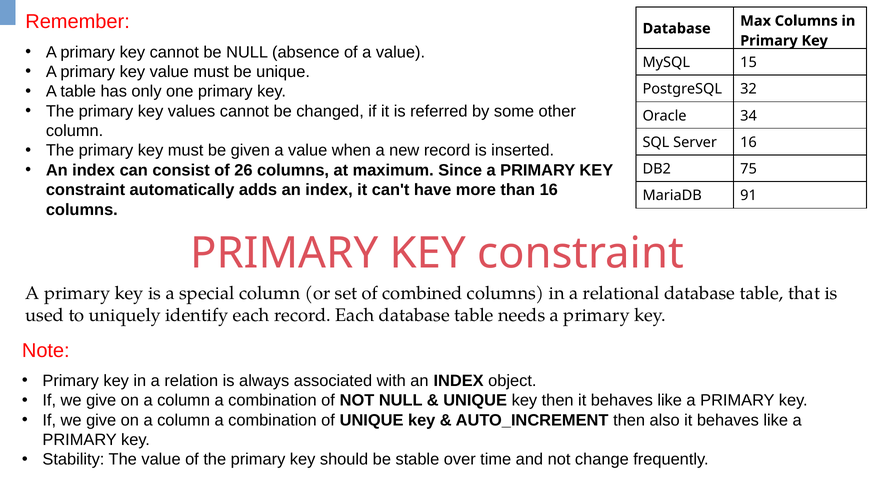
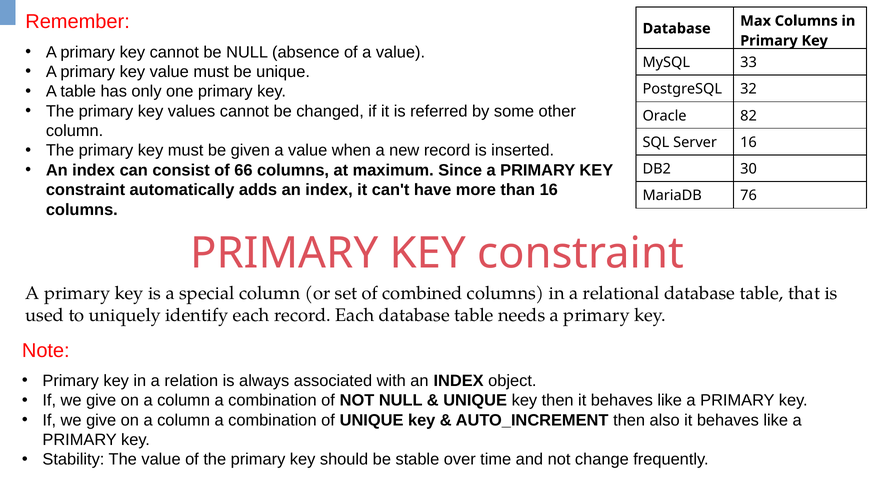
15: 15 -> 33
34: 34 -> 82
26: 26 -> 66
75: 75 -> 30
91: 91 -> 76
